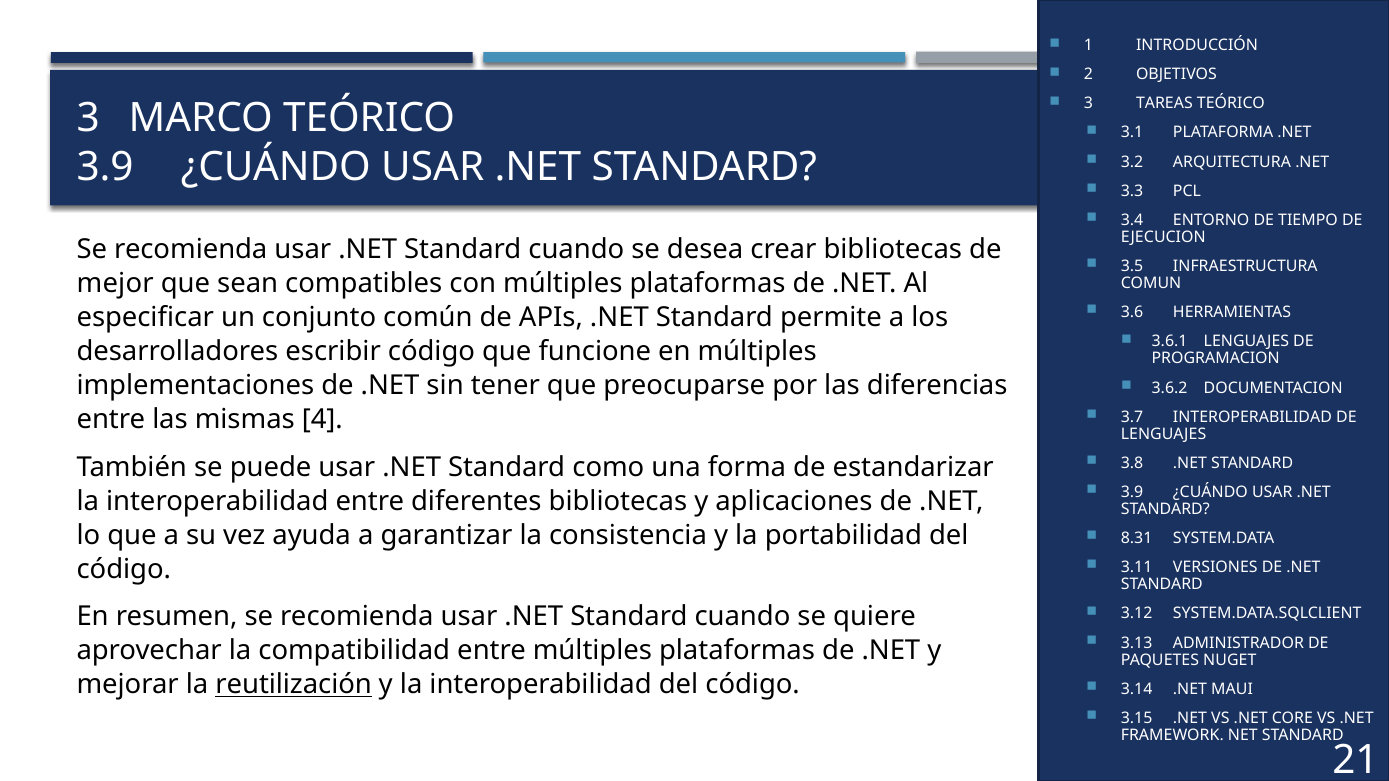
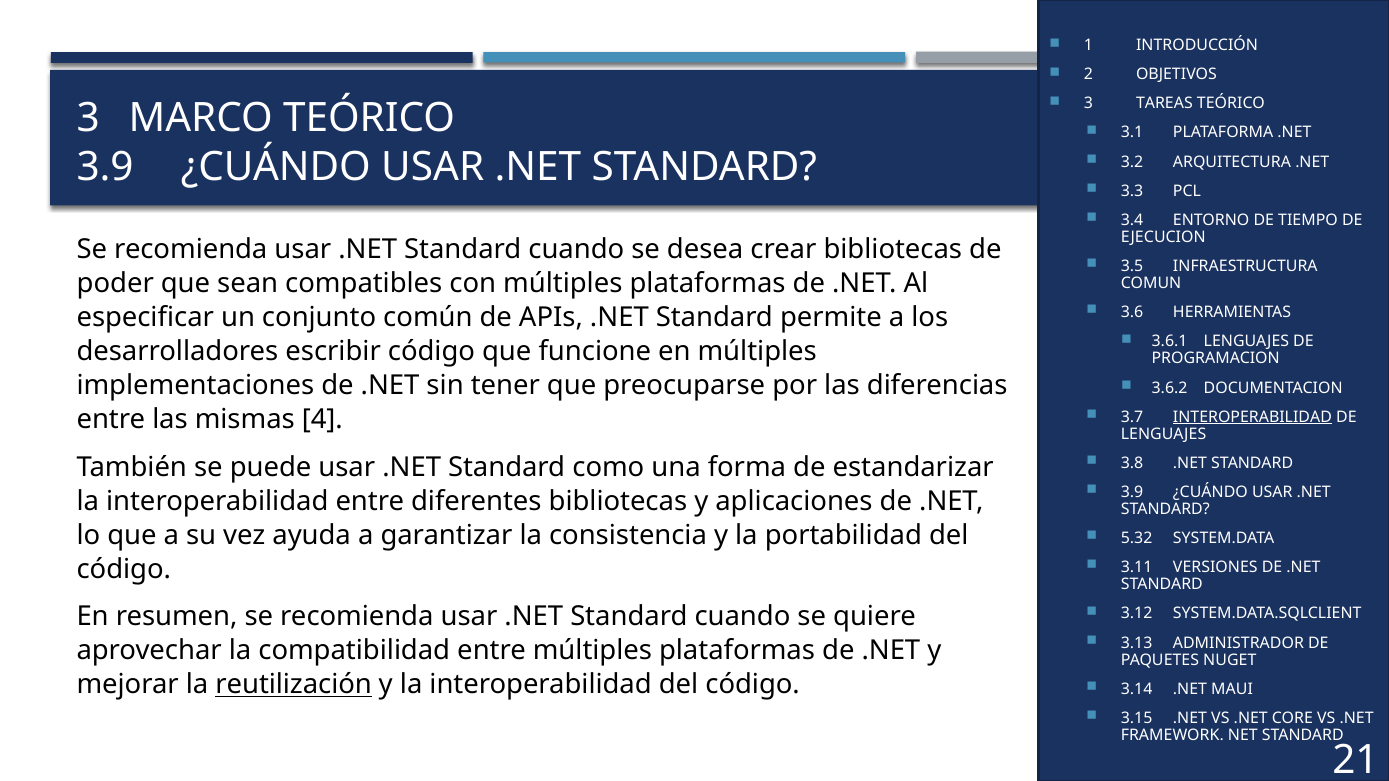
mejor: mejor -> poder
INTEROPERABILIDAD at (1252, 417) underline: none -> present
8.31: 8.31 -> 5.32
